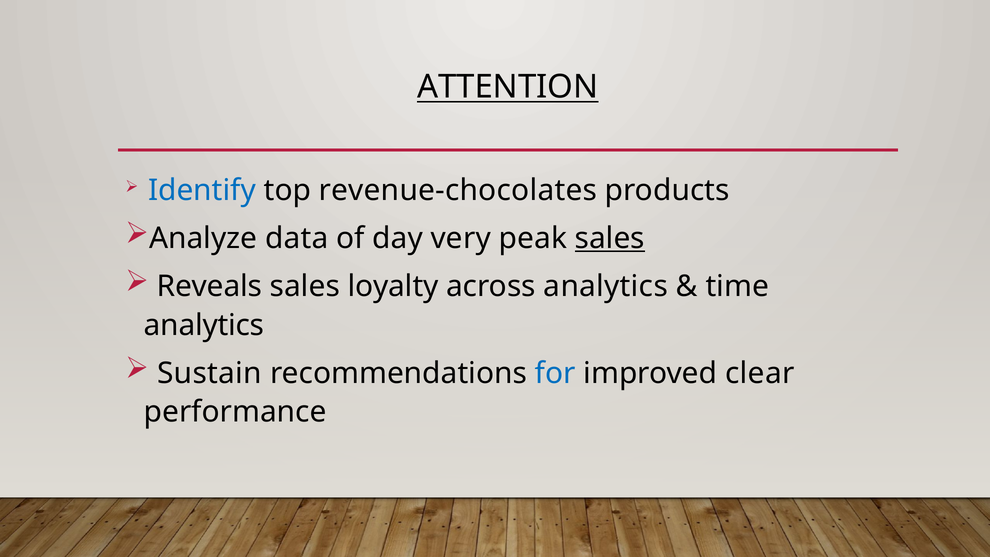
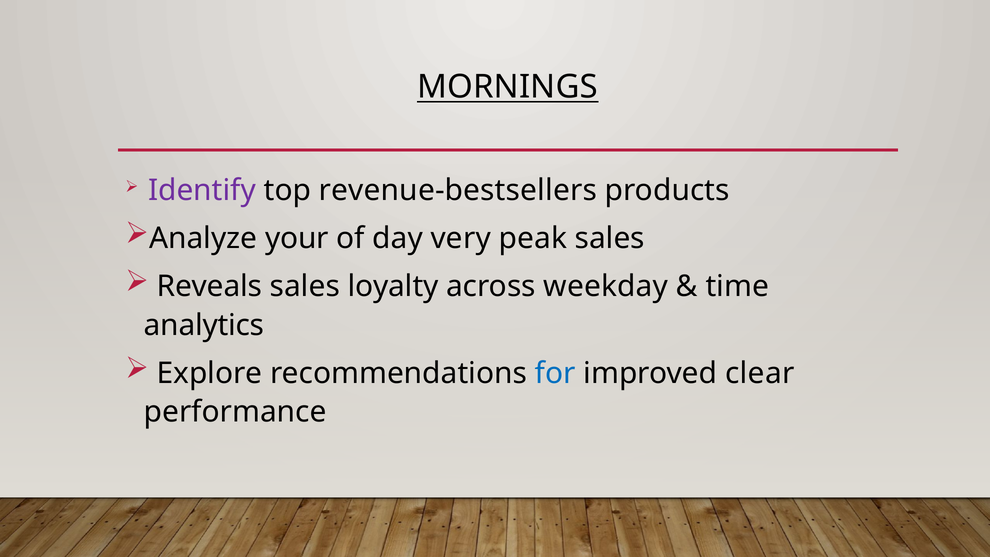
ATTENTION: ATTENTION -> MORNINGS
Identify colour: blue -> purple
revenue-chocolates: revenue-chocolates -> revenue-bestsellers
data: data -> your
sales at (610, 238) underline: present -> none
across analytics: analytics -> weekday
Sustain: Sustain -> Explore
